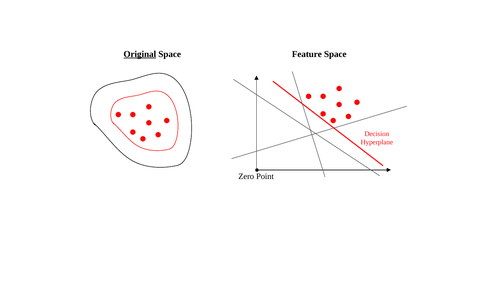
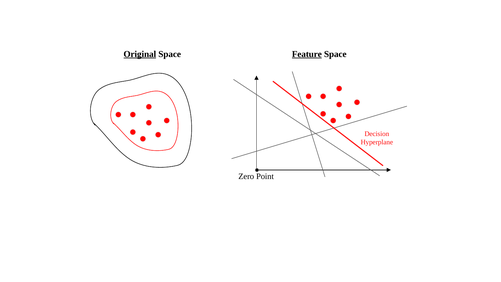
Feature underline: none -> present
